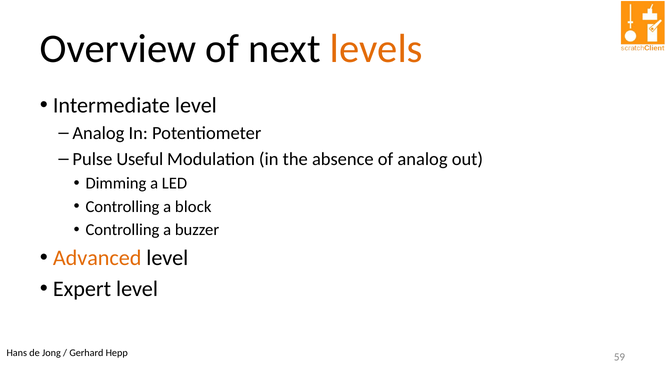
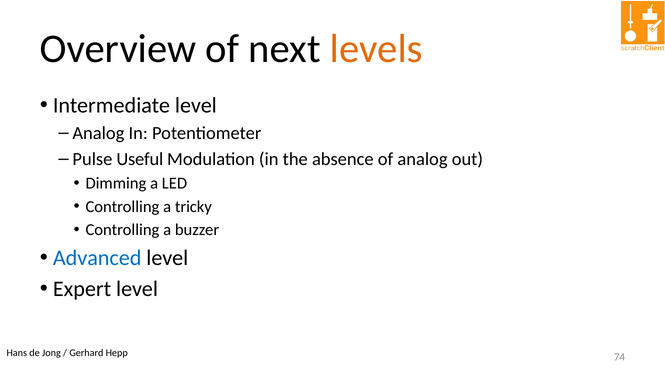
block: block -> tricky
Advanced colour: orange -> blue
59: 59 -> 74
